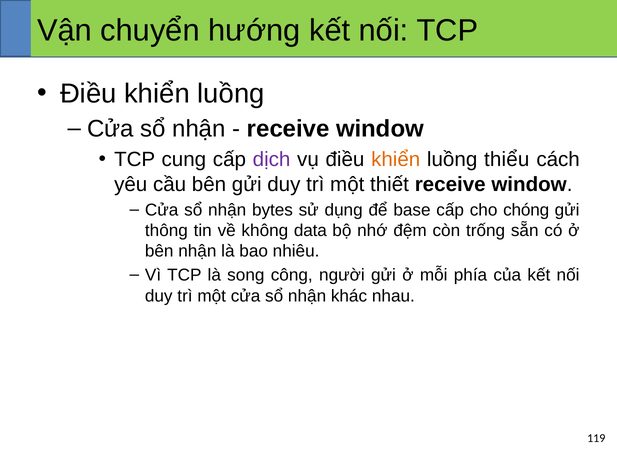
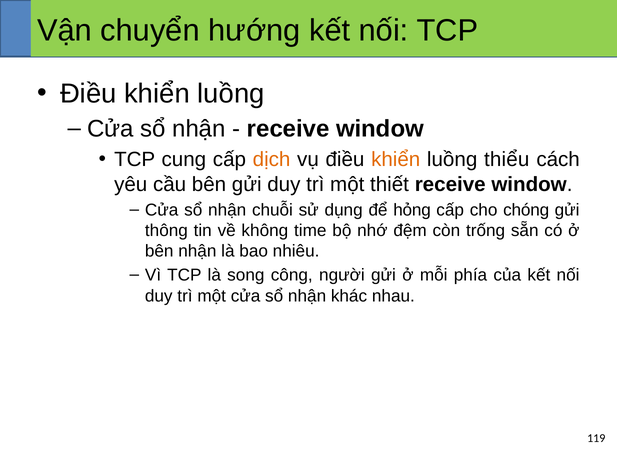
dịch colour: purple -> orange
bytes: bytes -> chuỗi
base: base -> hỏng
data: data -> time
